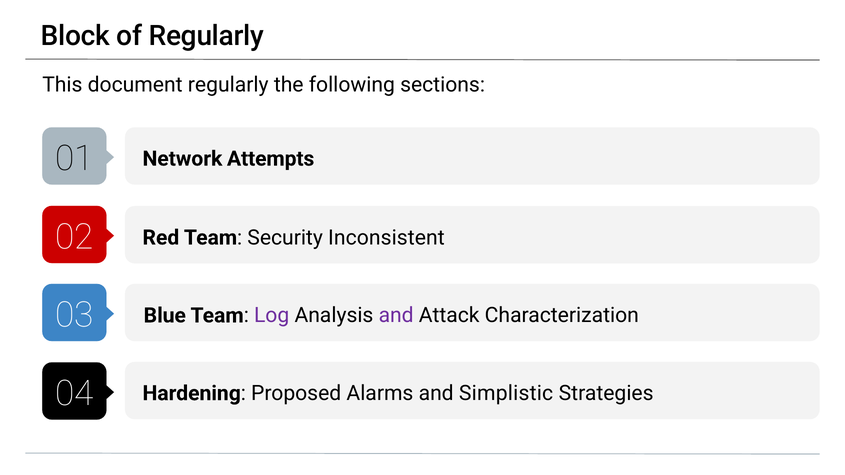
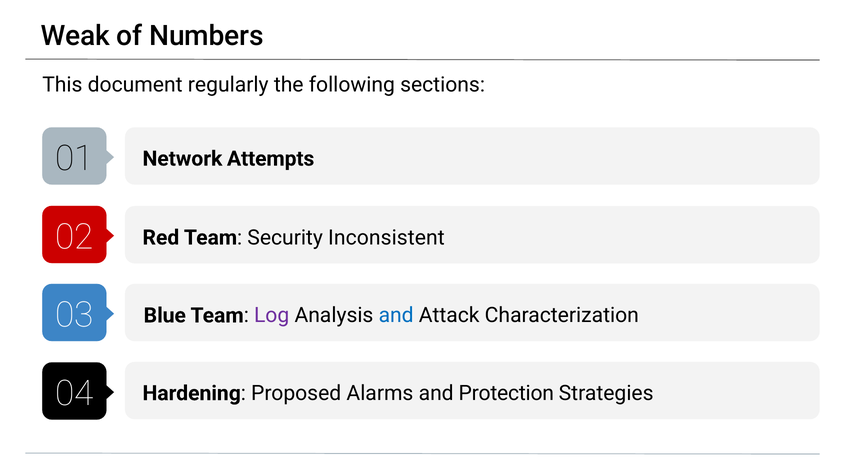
Block: Block -> Weak
of Regularly: Regularly -> Numbers
and at (396, 316) colour: purple -> blue
Simplistic: Simplistic -> Protection
